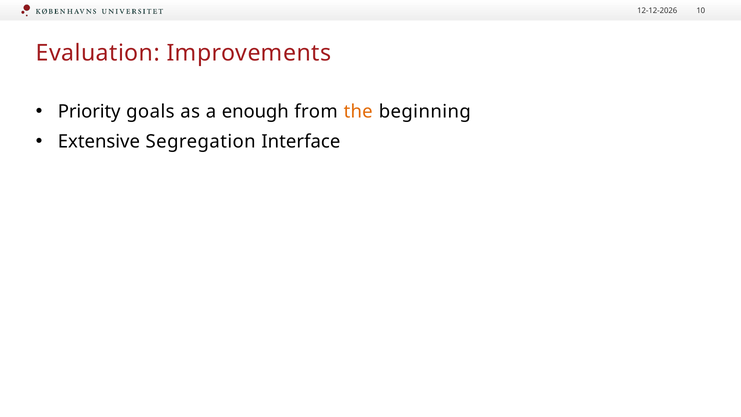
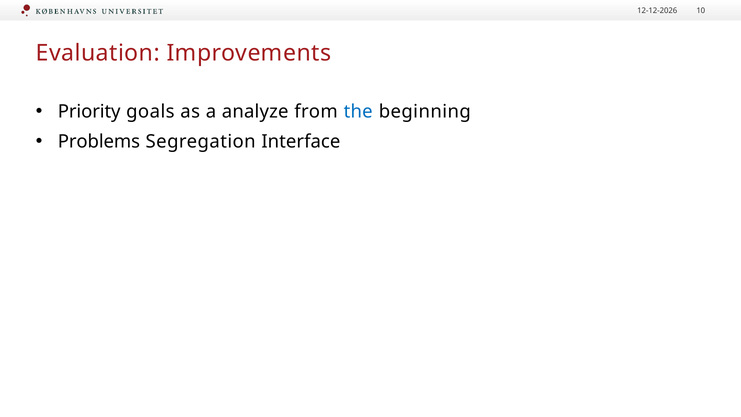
enough: enough -> analyze
the colour: orange -> blue
Extensive: Extensive -> Problems
